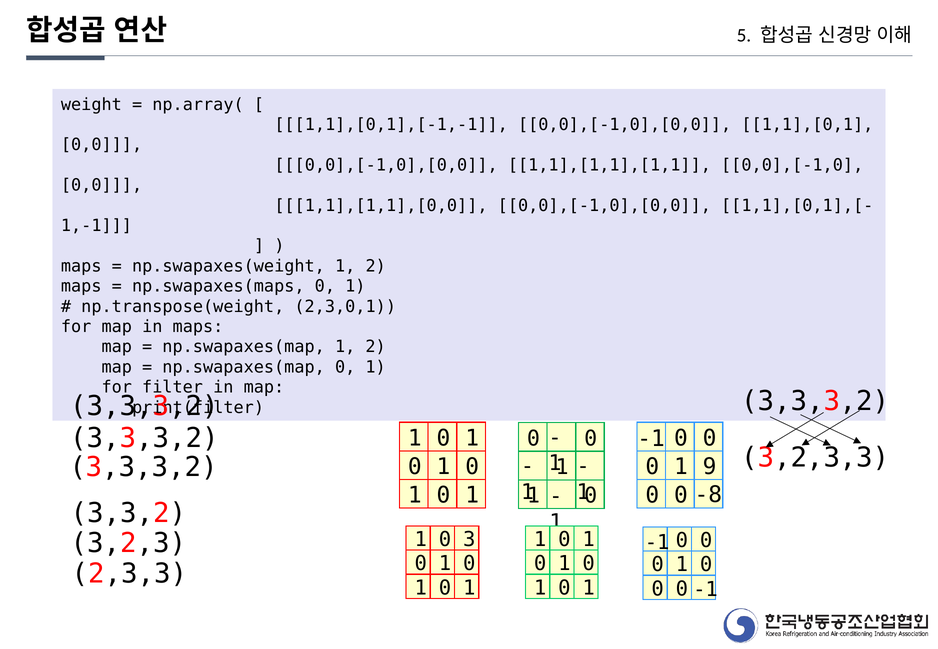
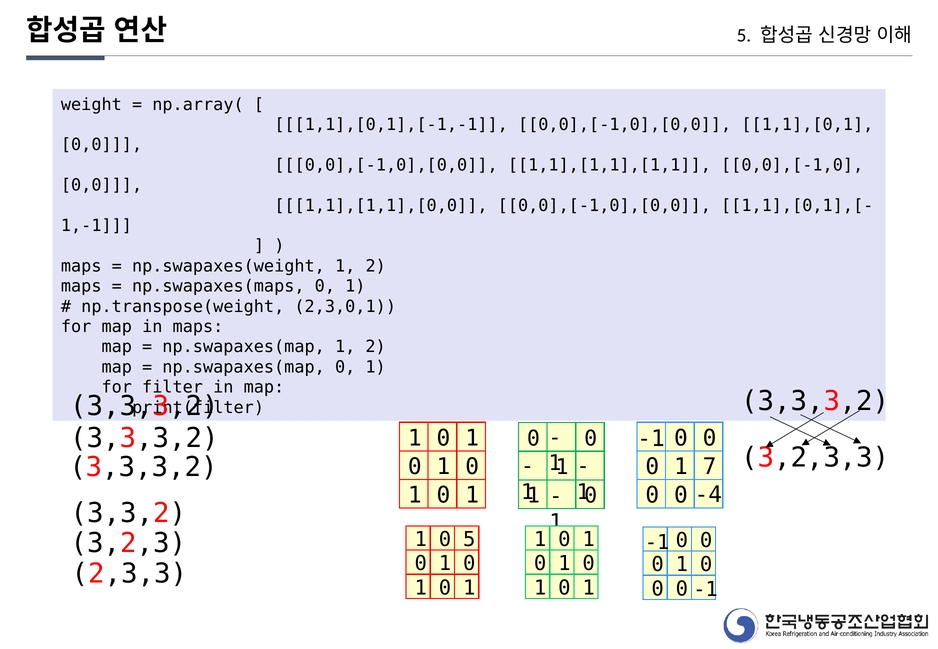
9: 9 -> 7
-8: -8 -> -4
0 3: 3 -> 5
